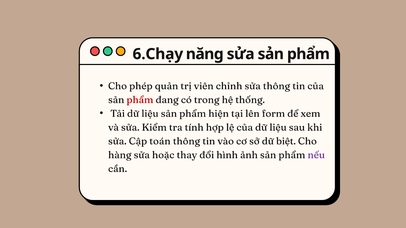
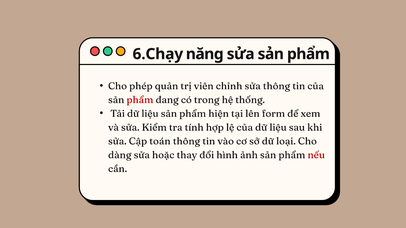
biệt: biệt -> loại
hàng: hàng -> dàng
nếu colour: purple -> red
